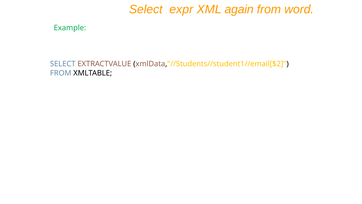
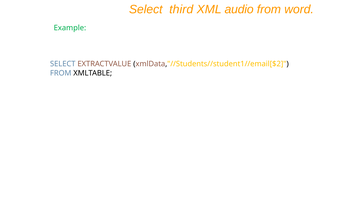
expr: expr -> third
again: again -> audio
